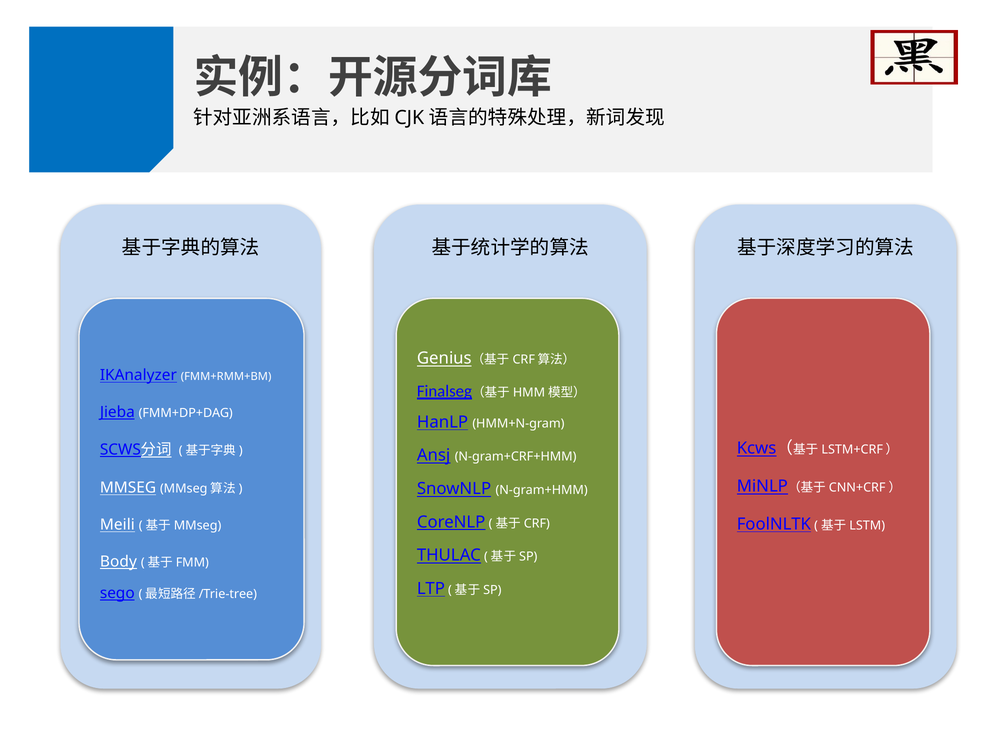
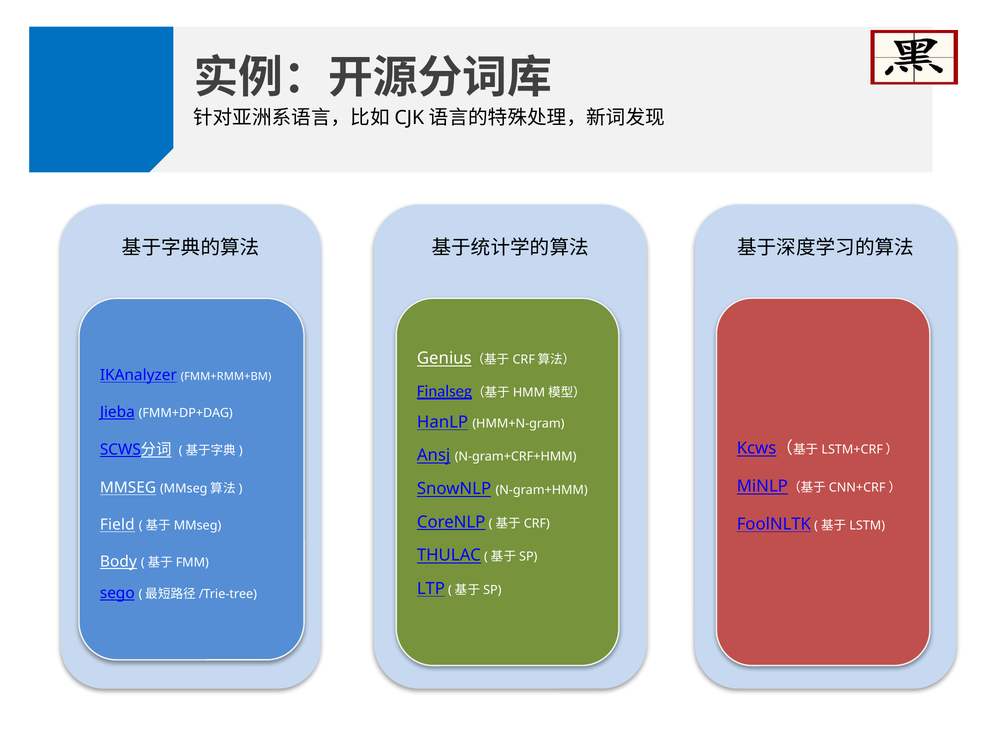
Meili: Meili -> Field
